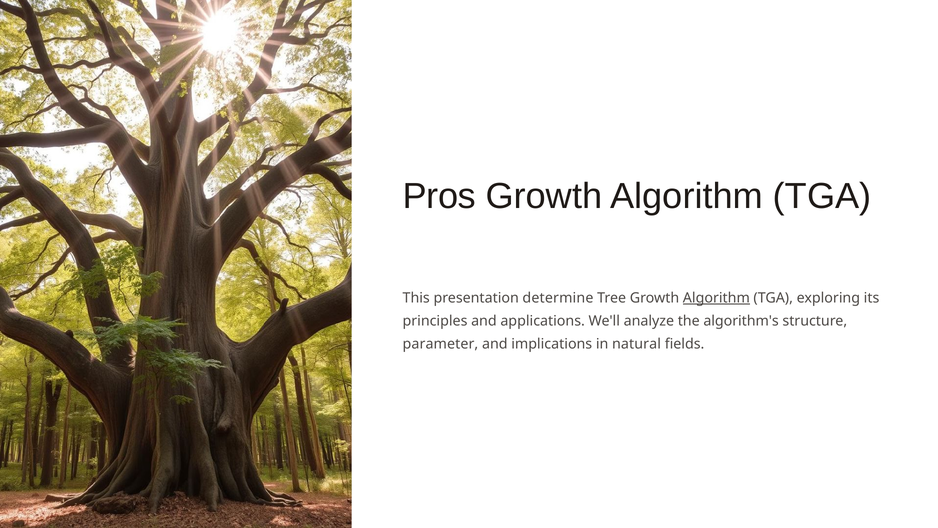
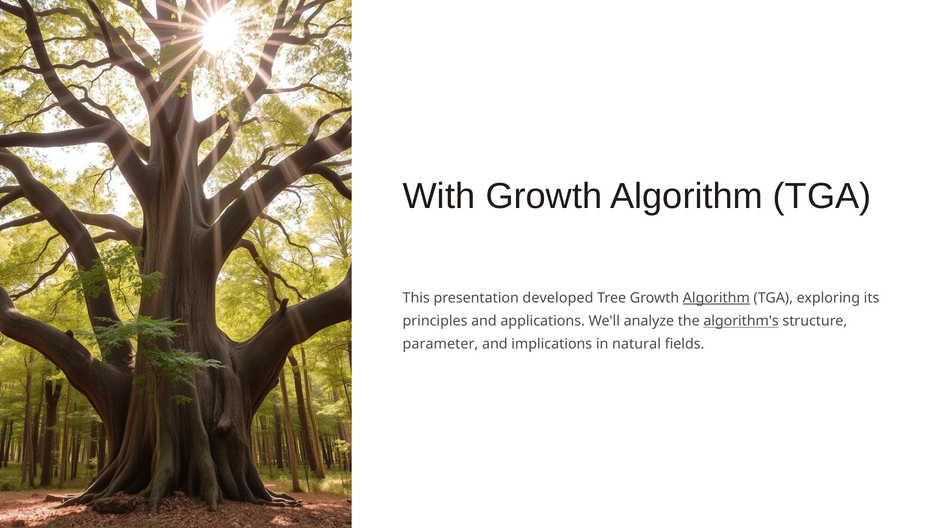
Pros: Pros -> With
determine: determine -> developed
algorithm's underline: none -> present
